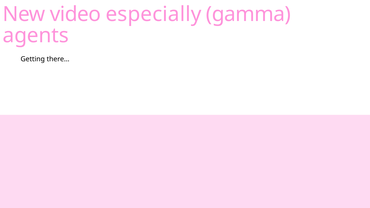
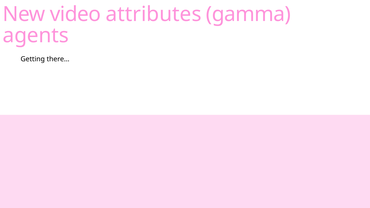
especially: especially -> attributes
